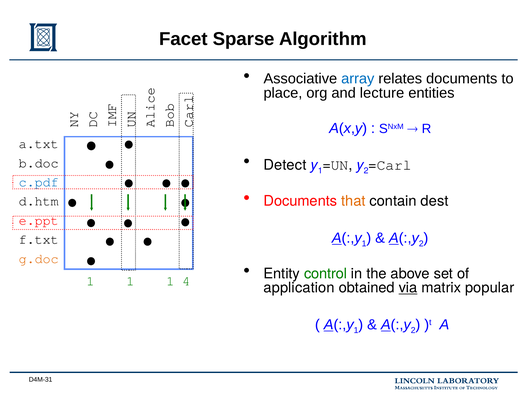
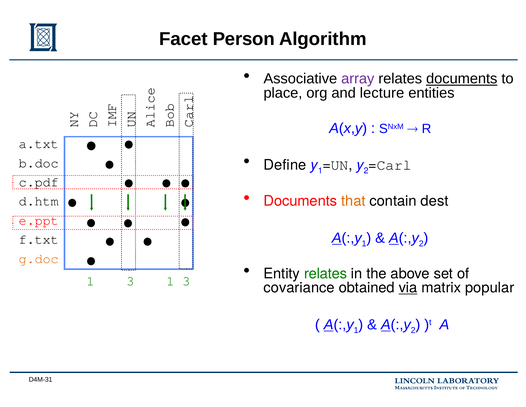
Sparse: Sparse -> Person
array colour: blue -> purple
documents at (462, 79) underline: none -> present
Detect: Detect -> Define
c.pdf colour: blue -> black
Entity control: control -> relates
1 at (130, 281): 1 -> 3
4 at (186, 281): 4 -> 3
application: application -> covariance
